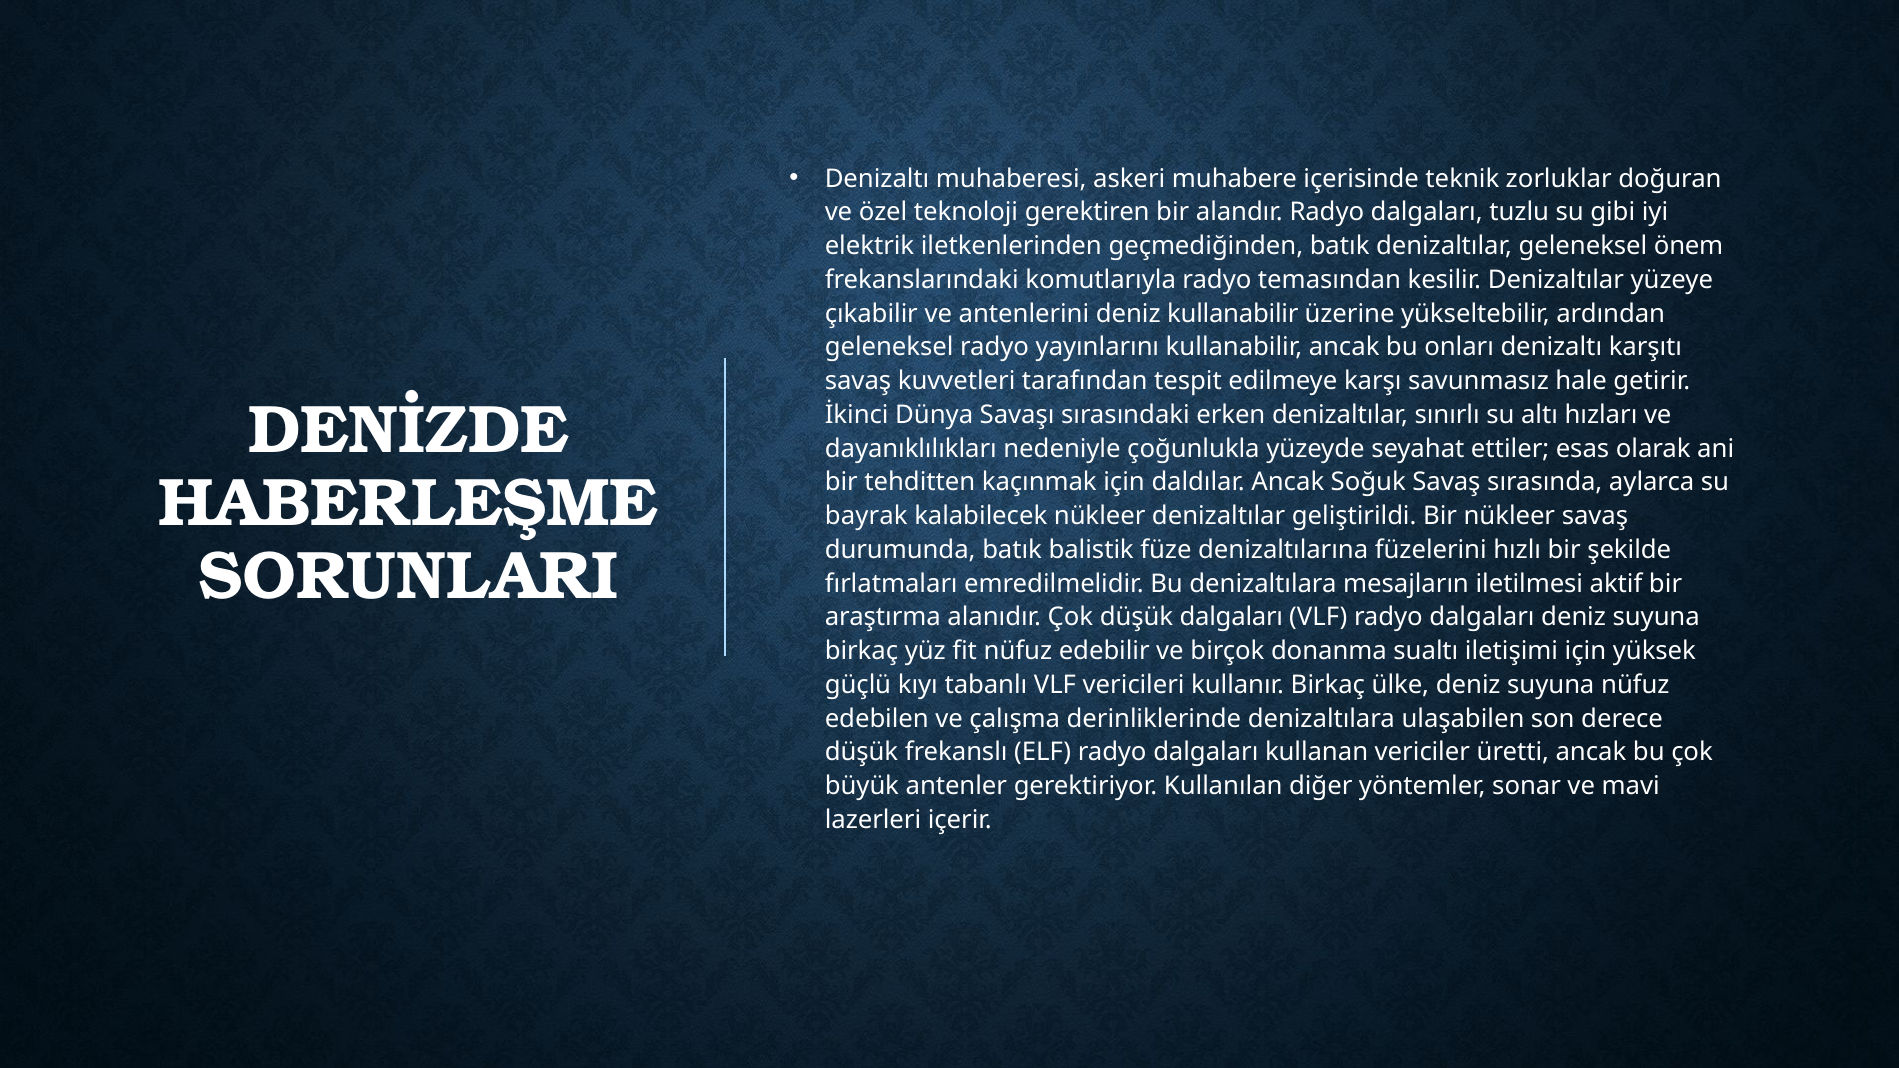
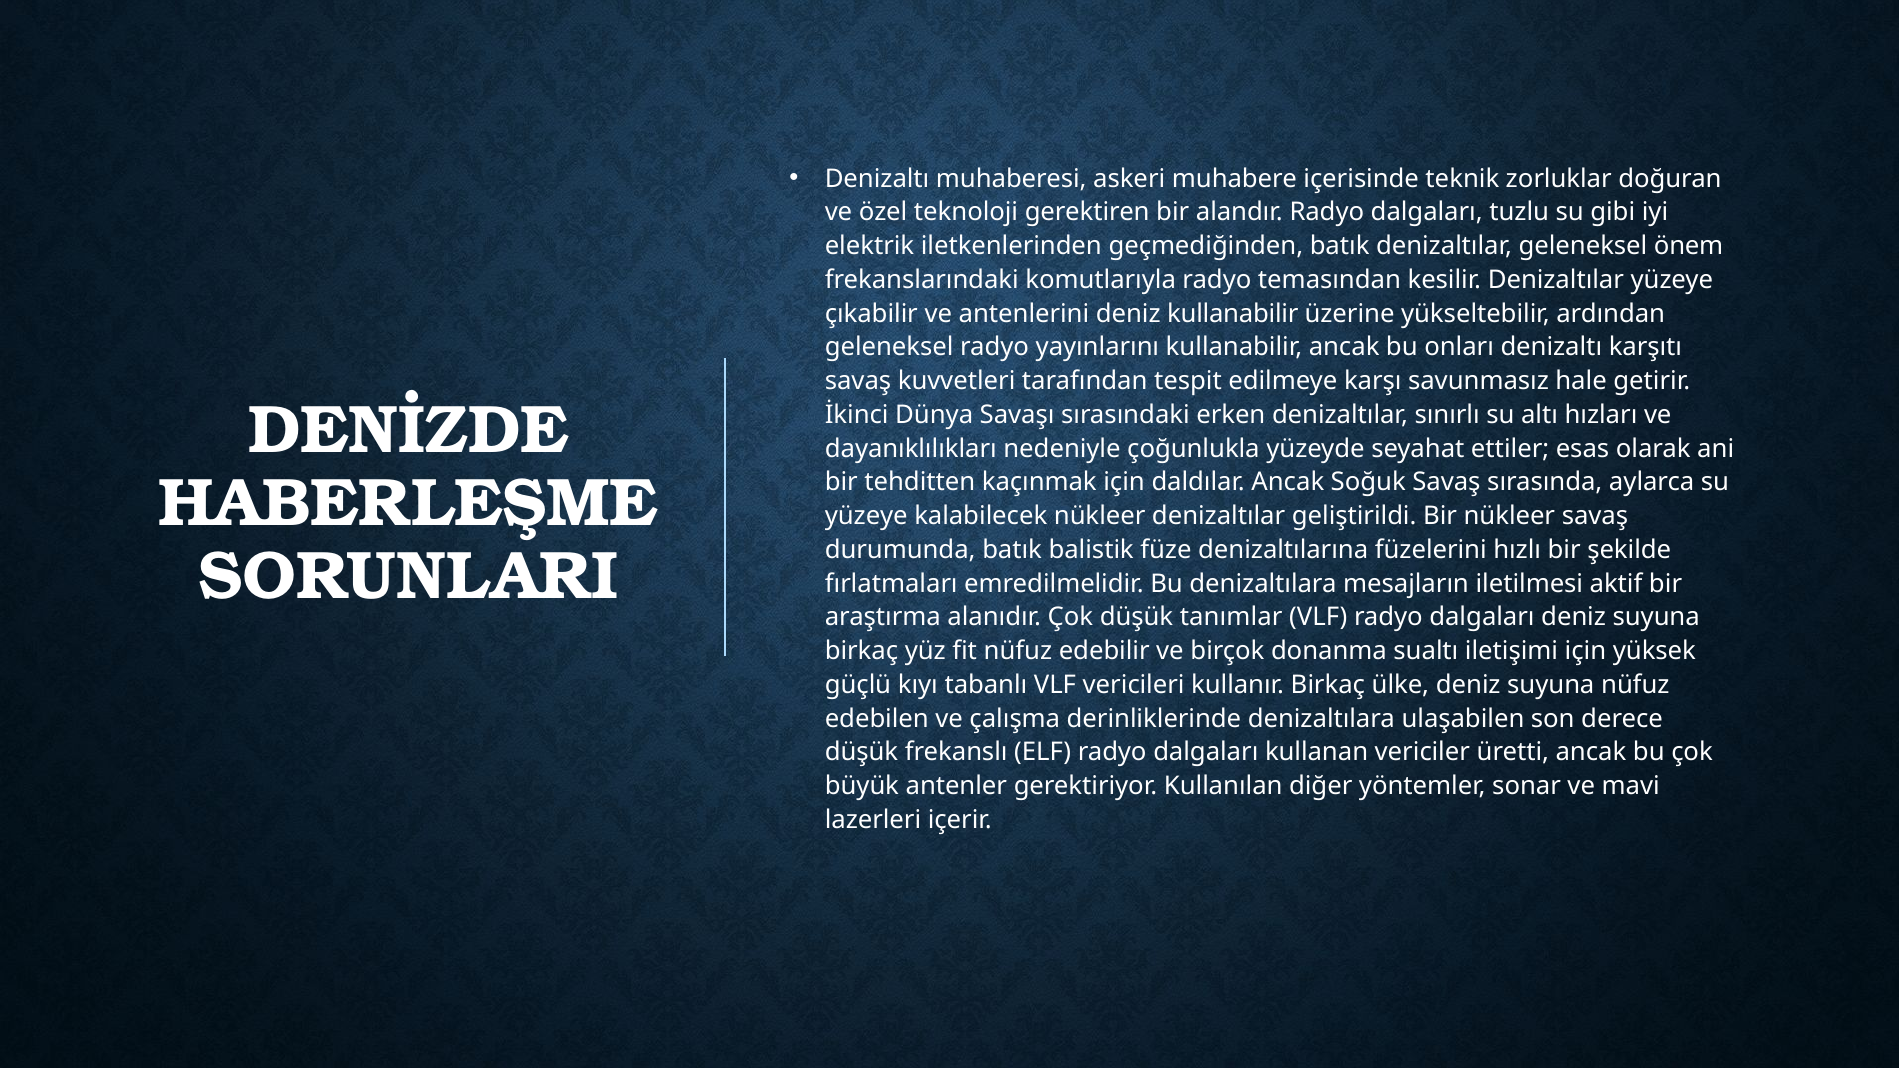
bayrak at (866, 516): bayrak -> yüzeye
düşük dalgaları: dalgaları -> tanımlar
